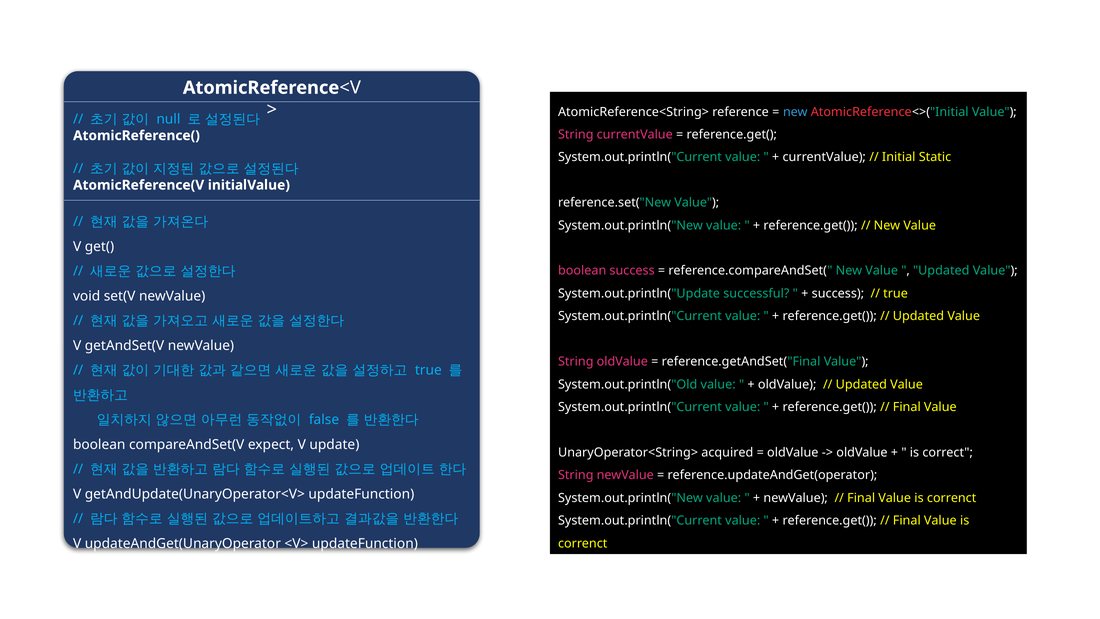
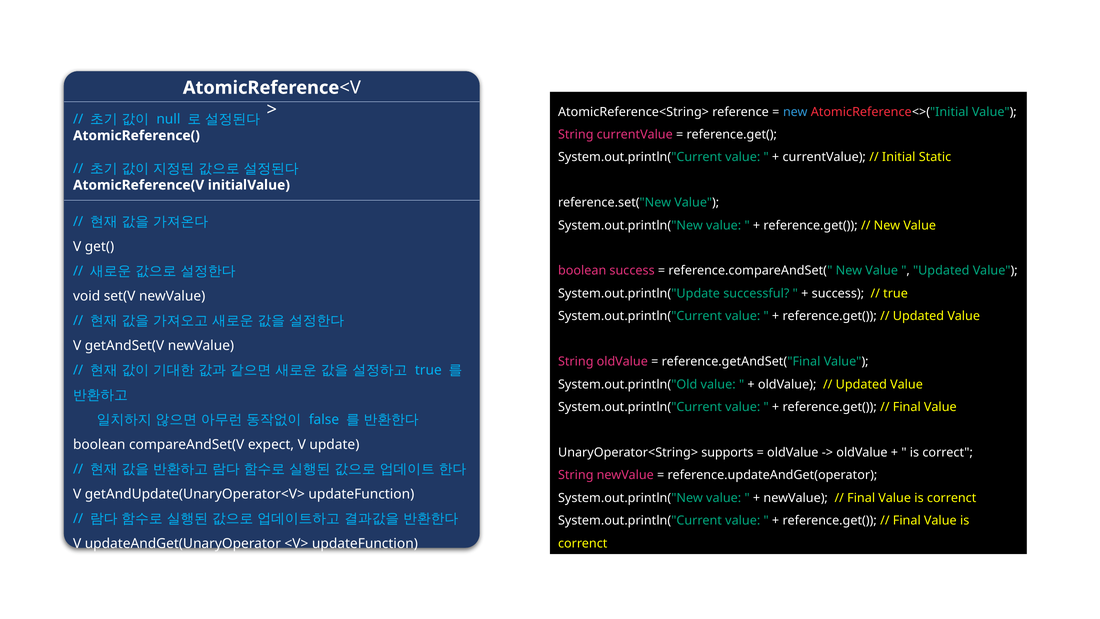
acquired: acquired -> supports
